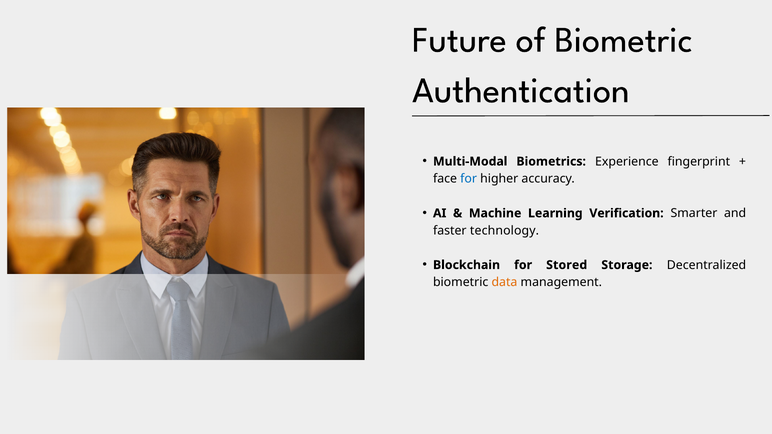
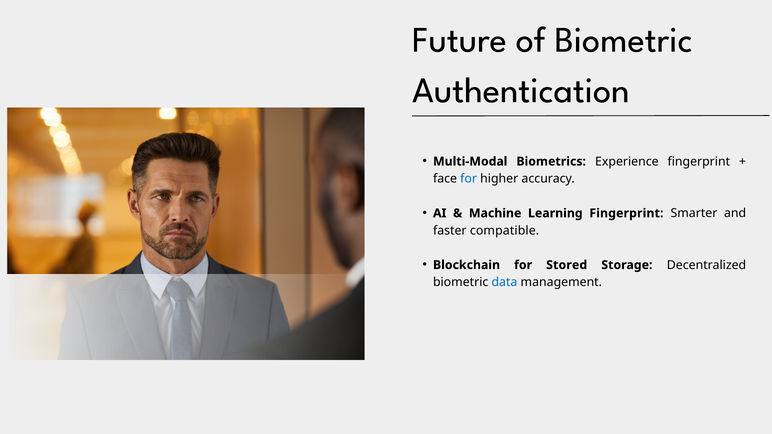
Learning Verification: Verification -> Fingerprint
technology: technology -> compatible
data colour: orange -> blue
